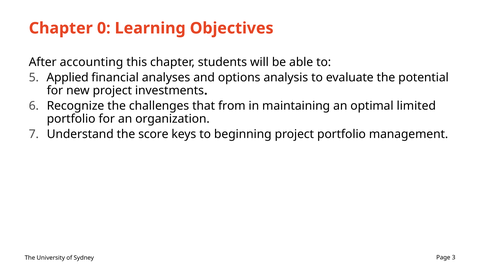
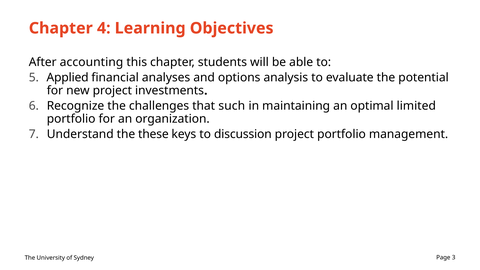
0: 0 -> 4
from: from -> such
score: score -> these
beginning: beginning -> discussion
